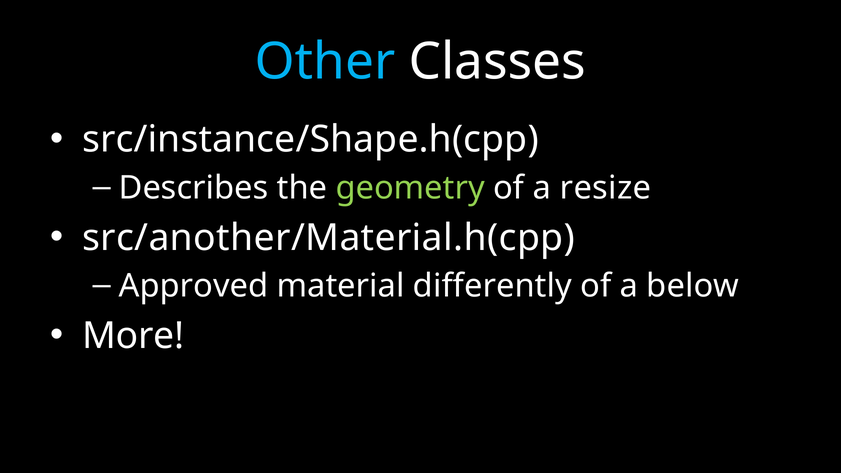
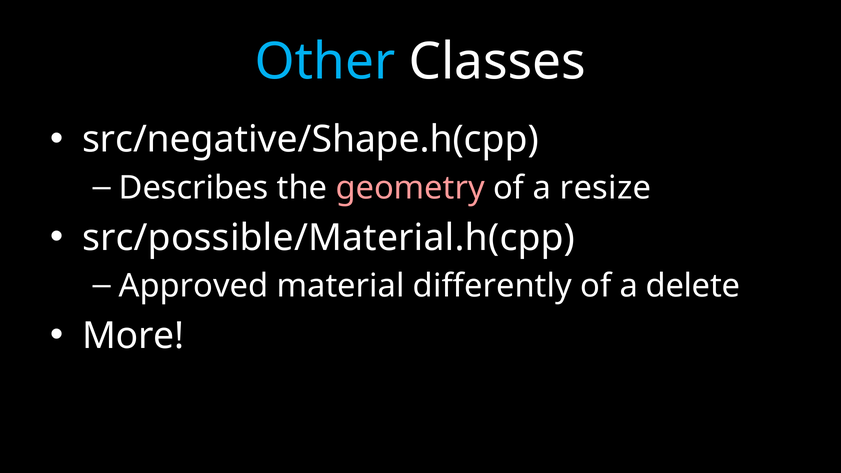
src/instance/Shape.h(cpp: src/instance/Shape.h(cpp -> src/negative/Shape.h(cpp
geometry colour: light green -> pink
src/another/Material.h(cpp: src/another/Material.h(cpp -> src/possible/Material.h(cpp
below: below -> delete
